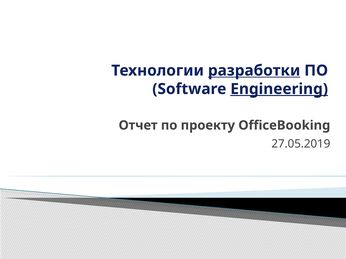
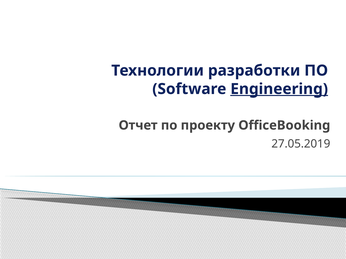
разработки underline: present -> none
